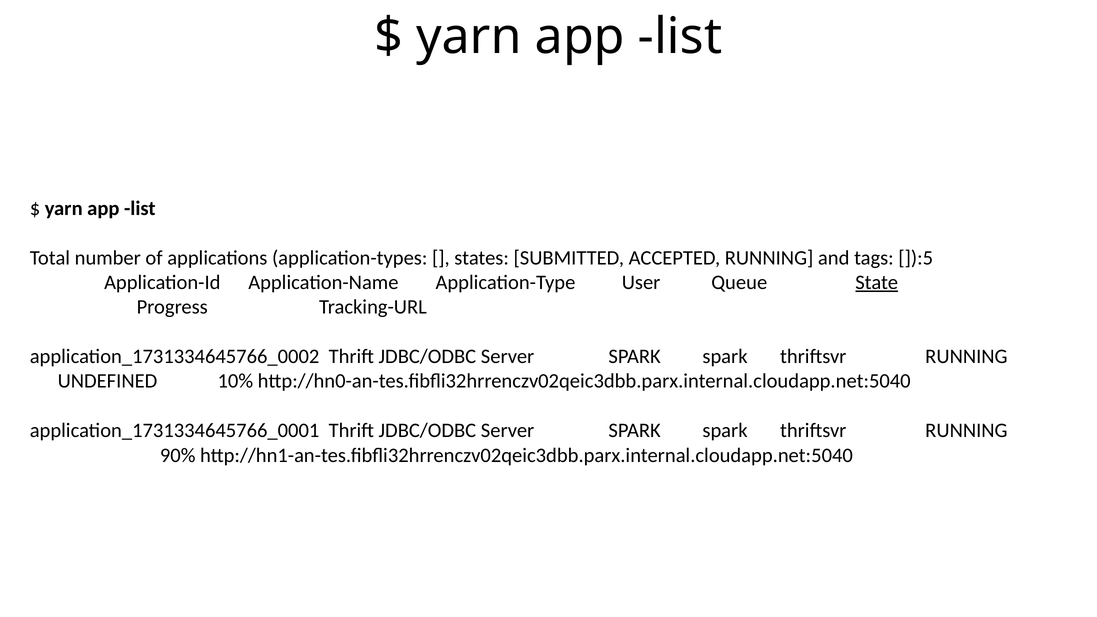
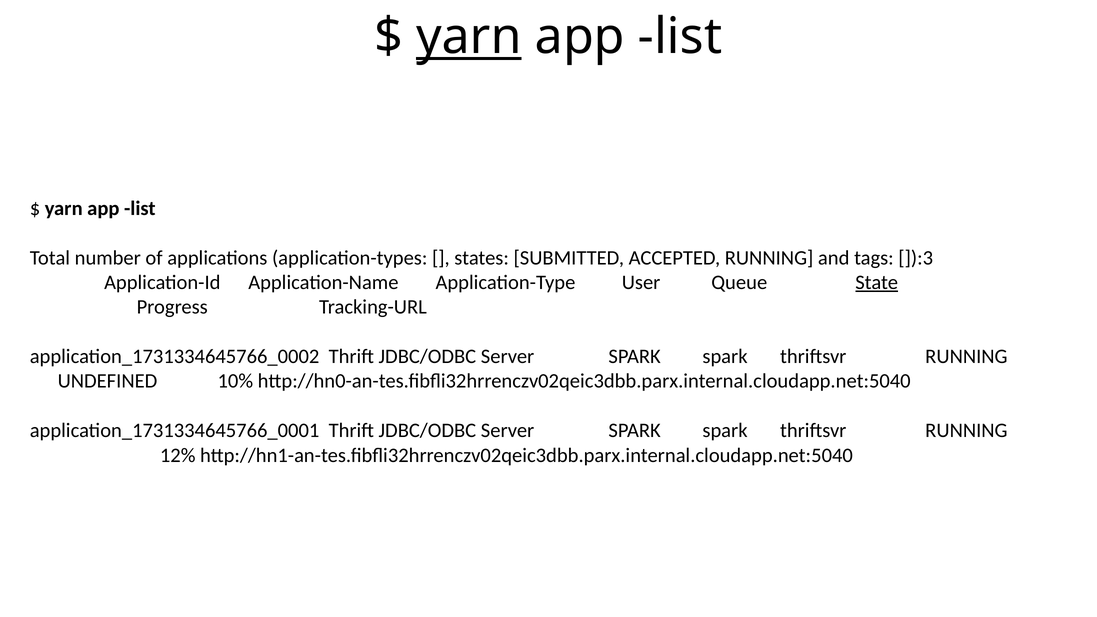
yarn at (469, 37) underline: none -> present
]):5: ]):5 -> ]):3
90%: 90% -> 12%
